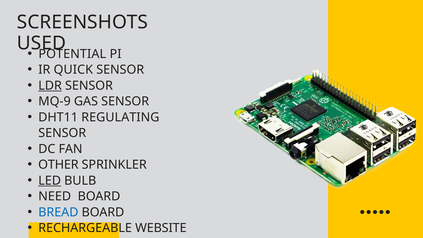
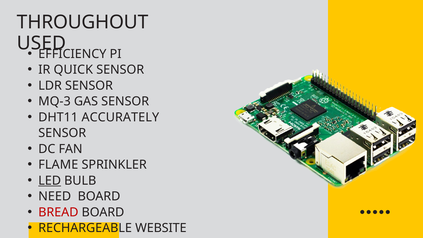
SCREENSHOTS: SCREENSHOTS -> THROUGHOUT
POTENTIAL: POTENTIAL -> EFFICIENCY
LDR underline: present -> none
MQ-9: MQ-9 -> MQ-3
REGULATING: REGULATING -> ACCURATELY
OTHER: OTHER -> FLAME
BREAD colour: blue -> red
